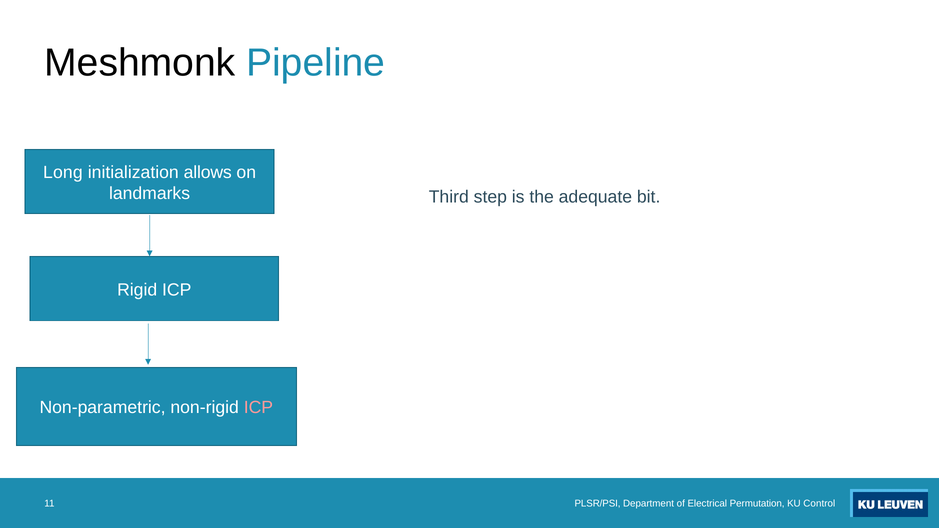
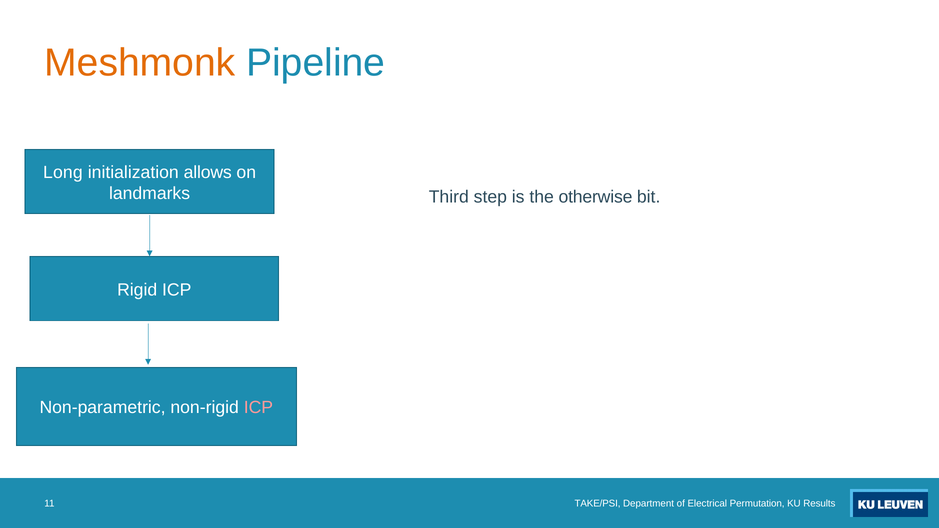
Meshmonk colour: black -> orange
adequate: adequate -> otherwise
PLSR/PSI: PLSR/PSI -> TAKE/PSI
Control: Control -> Results
